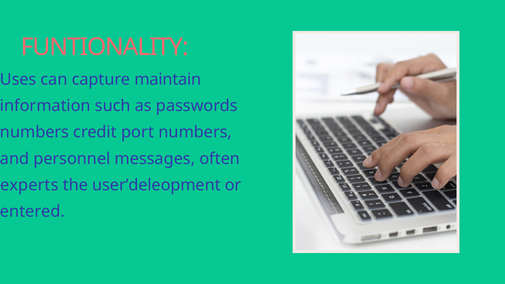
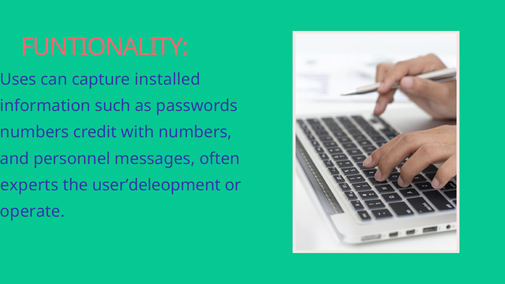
maintain: maintain -> installed
port: port -> with
entered: entered -> operate
